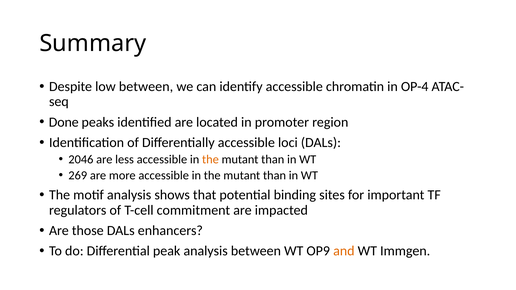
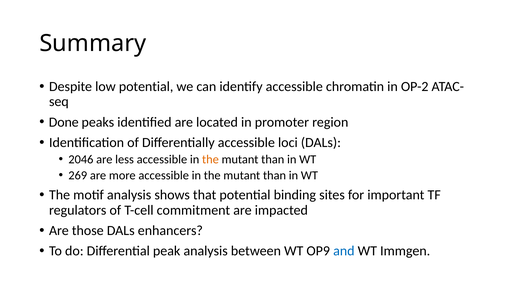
low between: between -> potential
OP-4: OP-4 -> OP-2
and colour: orange -> blue
